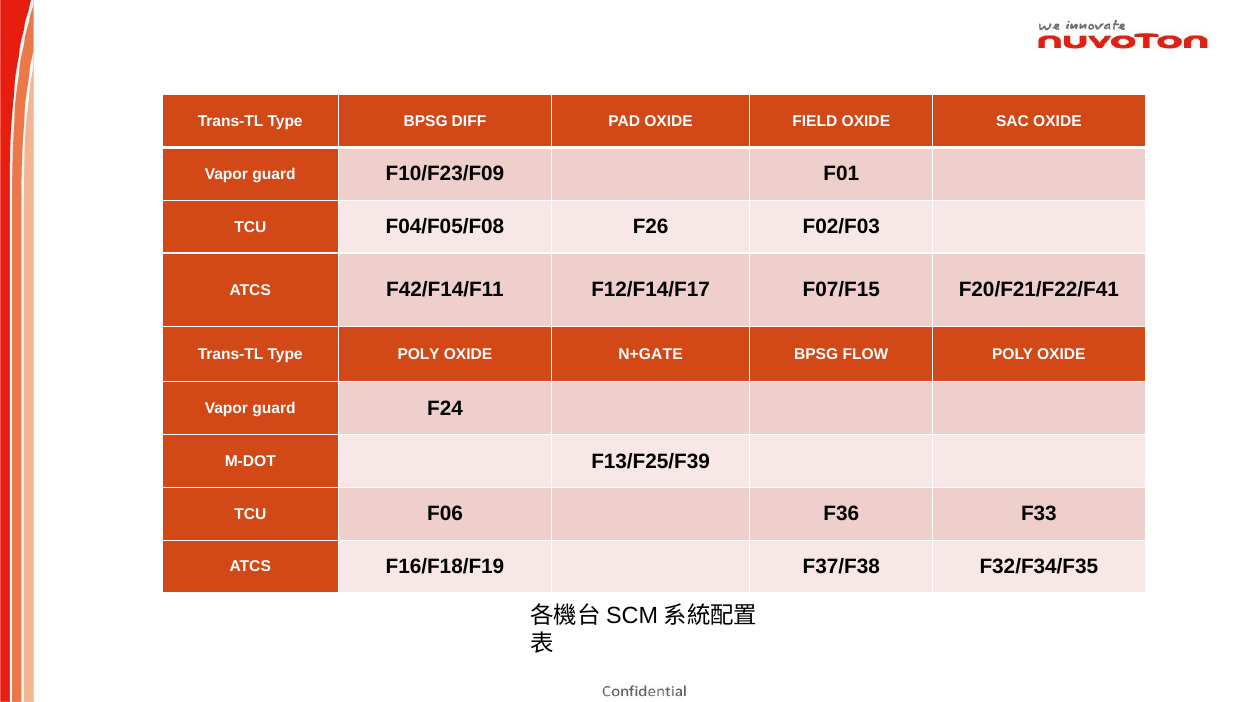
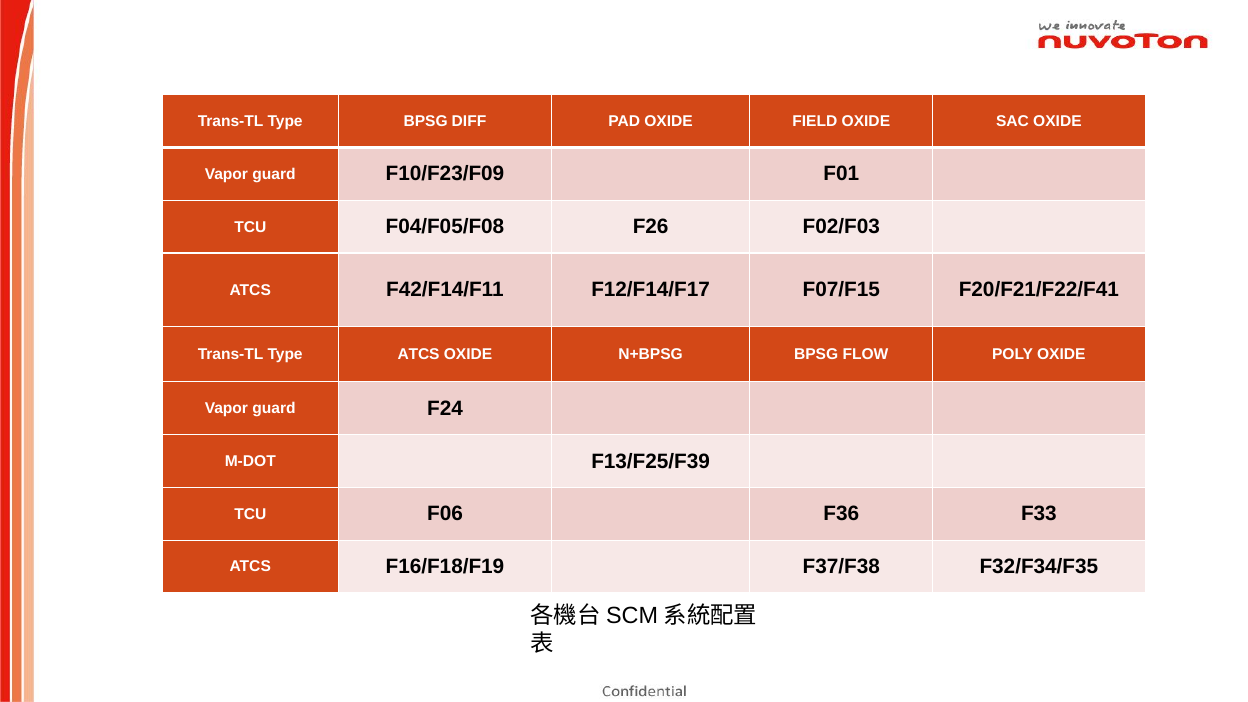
Type POLY: POLY -> ATCS
N+GATE: N+GATE -> N+BPSG
